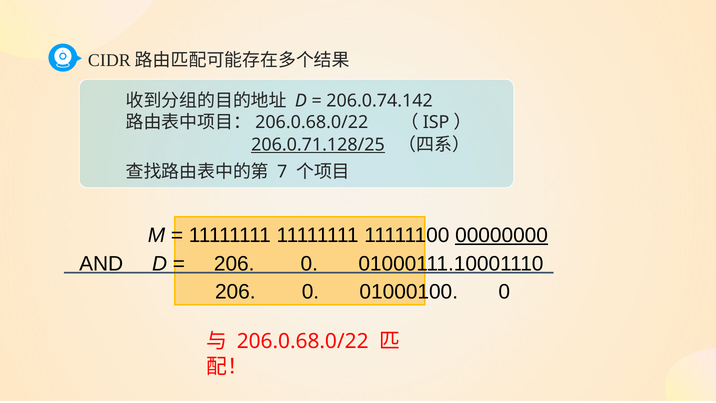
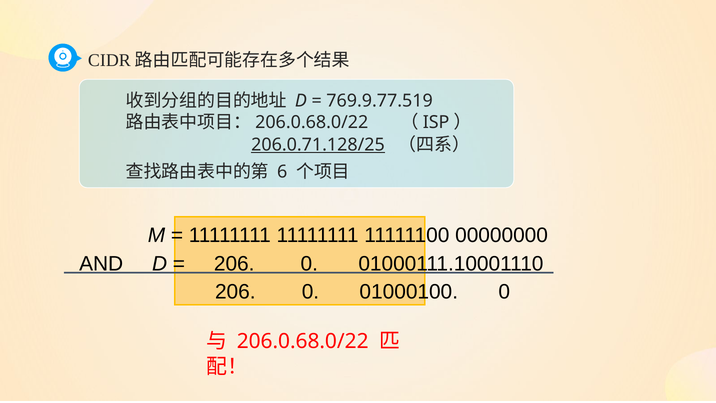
206.0.74.142: 206.0.74.142 -> 769.9.77.519
7: 7 -> 6
00000000 underline: present -> none
